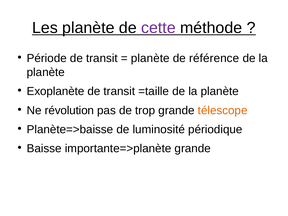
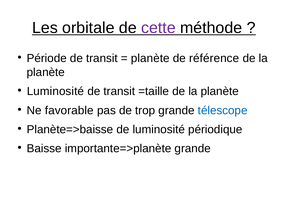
Les planète: planète -> orbitale
Exoplanète at (55, 91): Exoplanète -> Luminosité
révolution: révolution -> favorable
télescope colour: orange -> blue
